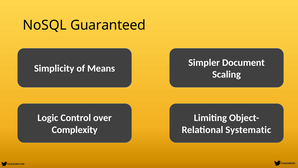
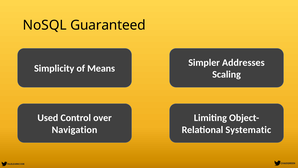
Document: Document -> Addresses
Logic: Logic -> Used
Complexity: Complexity -> Navigation
